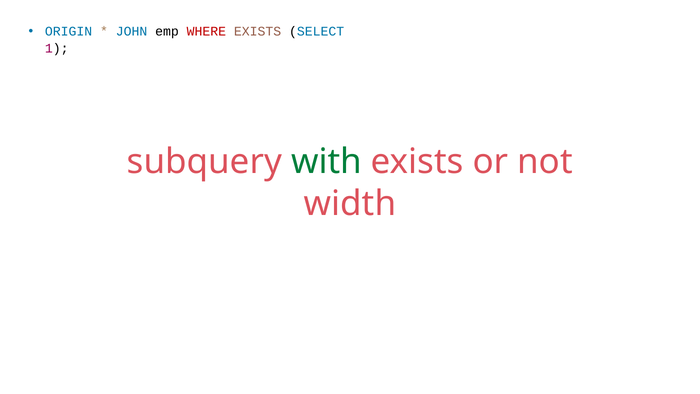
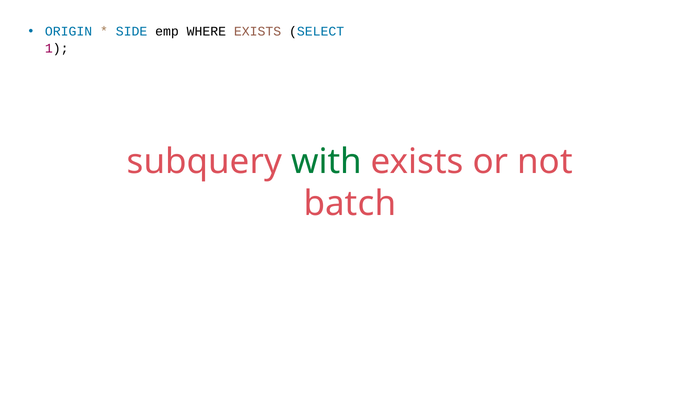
JOHN: JOHN -> SIDE
WHERE colour: red -> black
width: width -> batch
